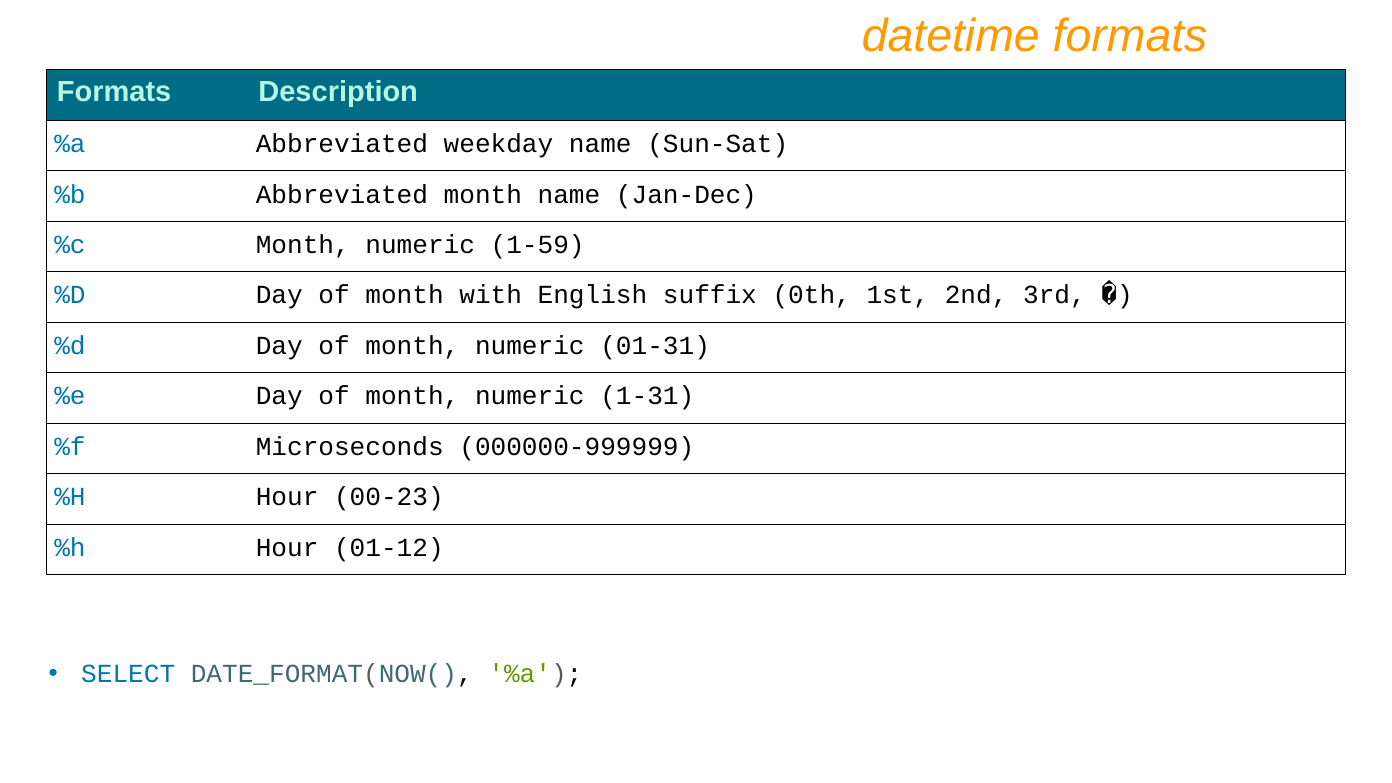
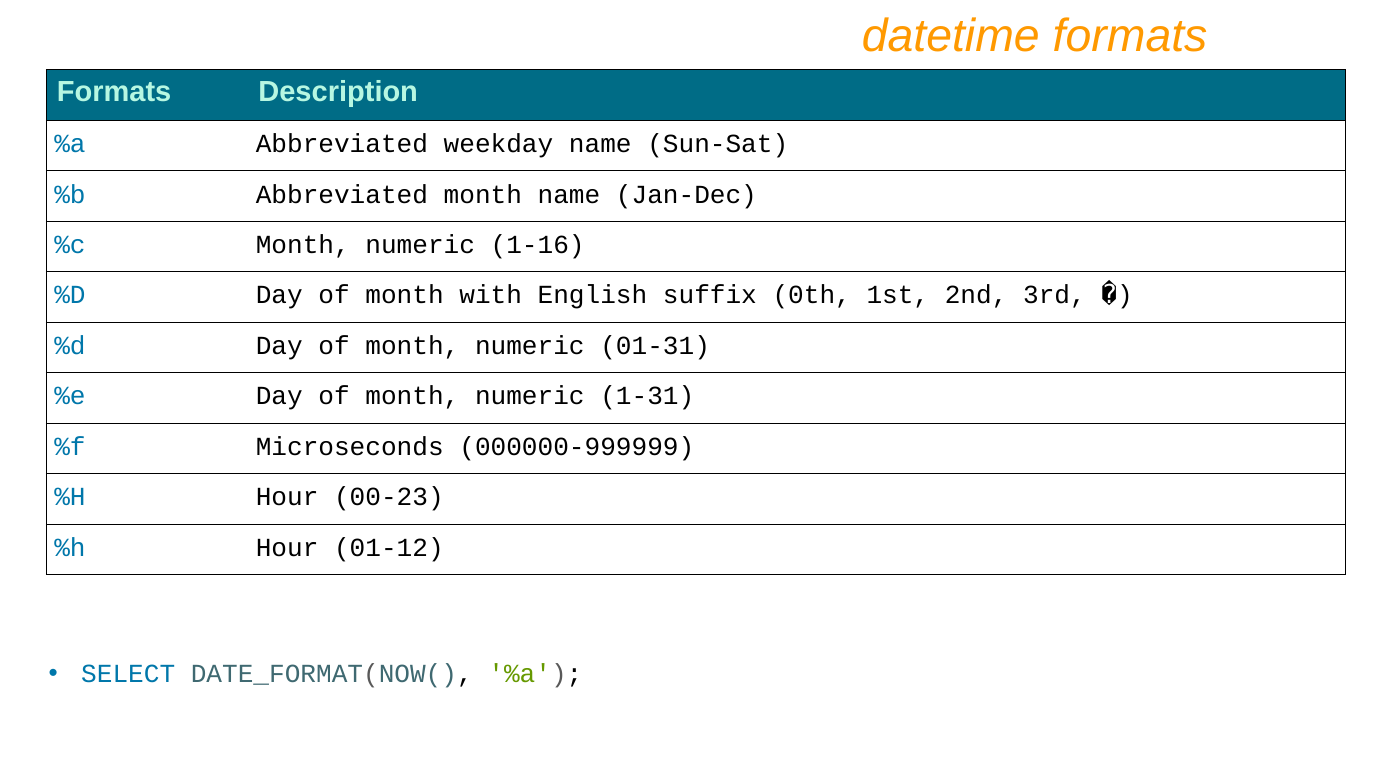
1-59: 1-59 -> 1-16
